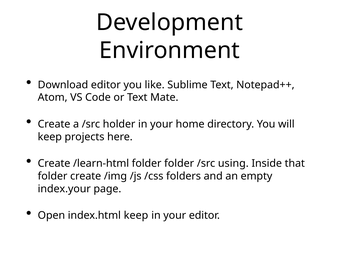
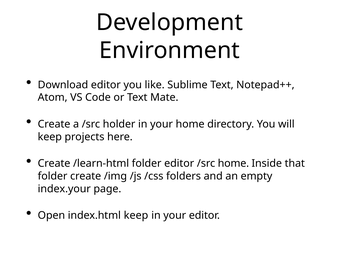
folder folder: folder -> editor
/src using: using -> home
